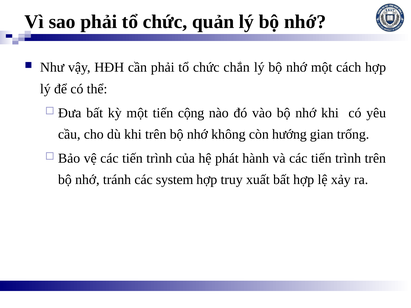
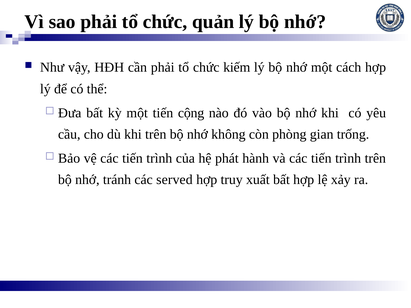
chắn: chắn -> kiếm
hướng: hướng -> phòng
system: system -> served
